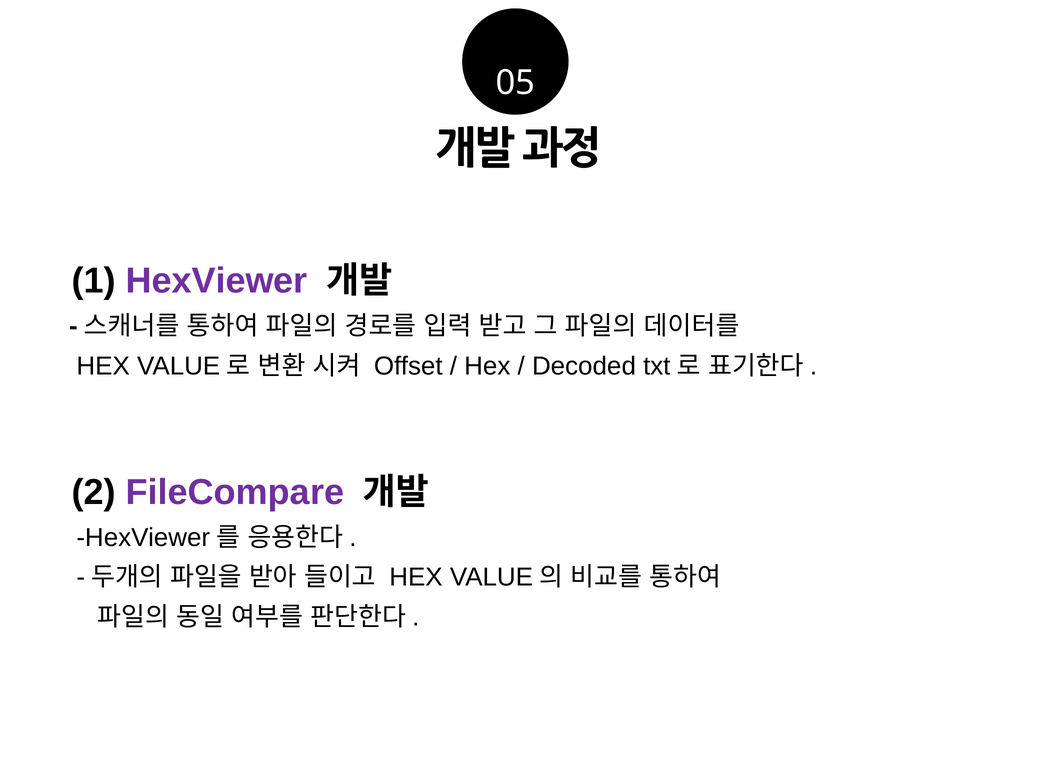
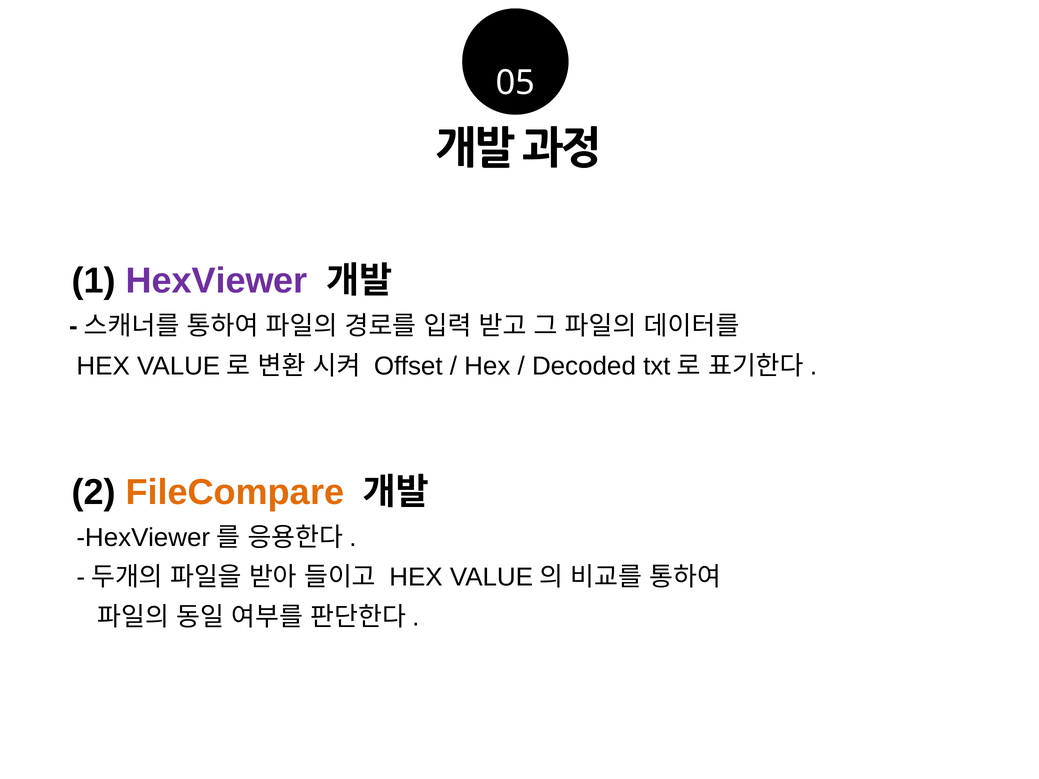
FileCompare colour: purple -> orange
